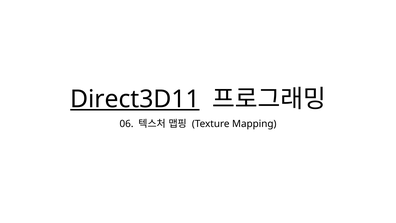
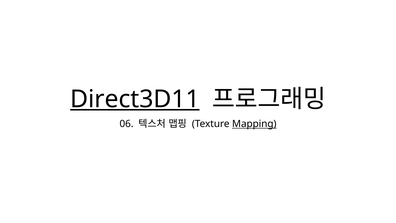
Mapping underline: none -> present
